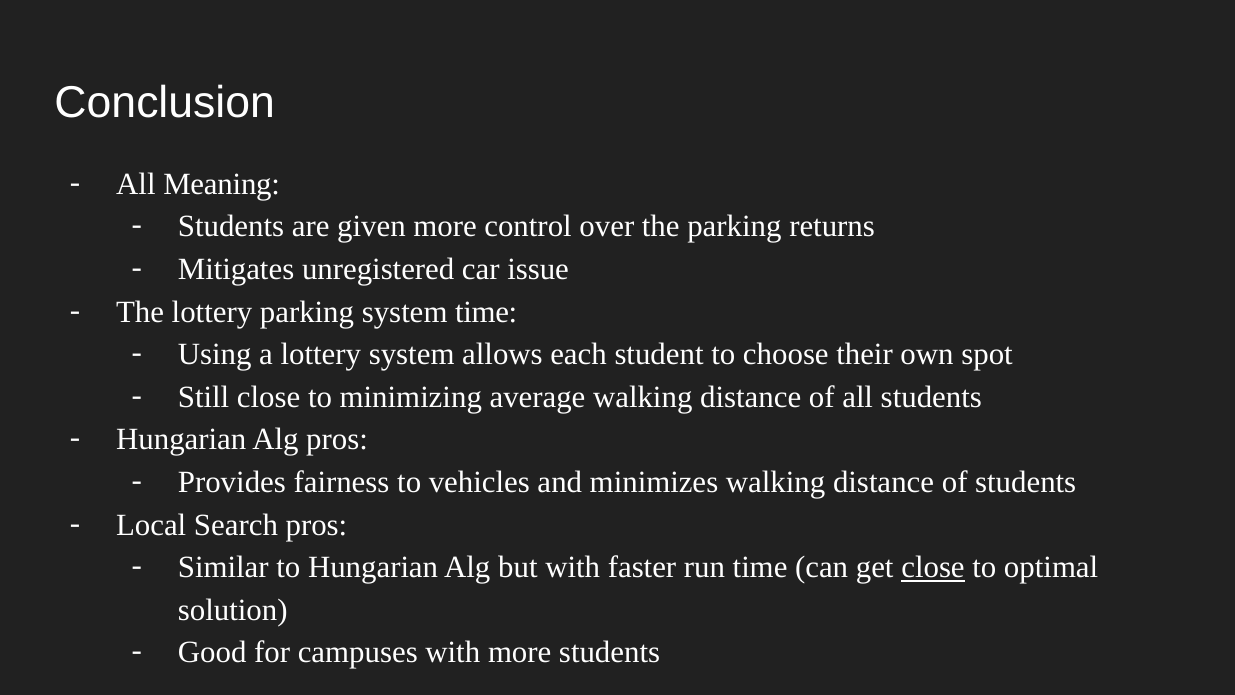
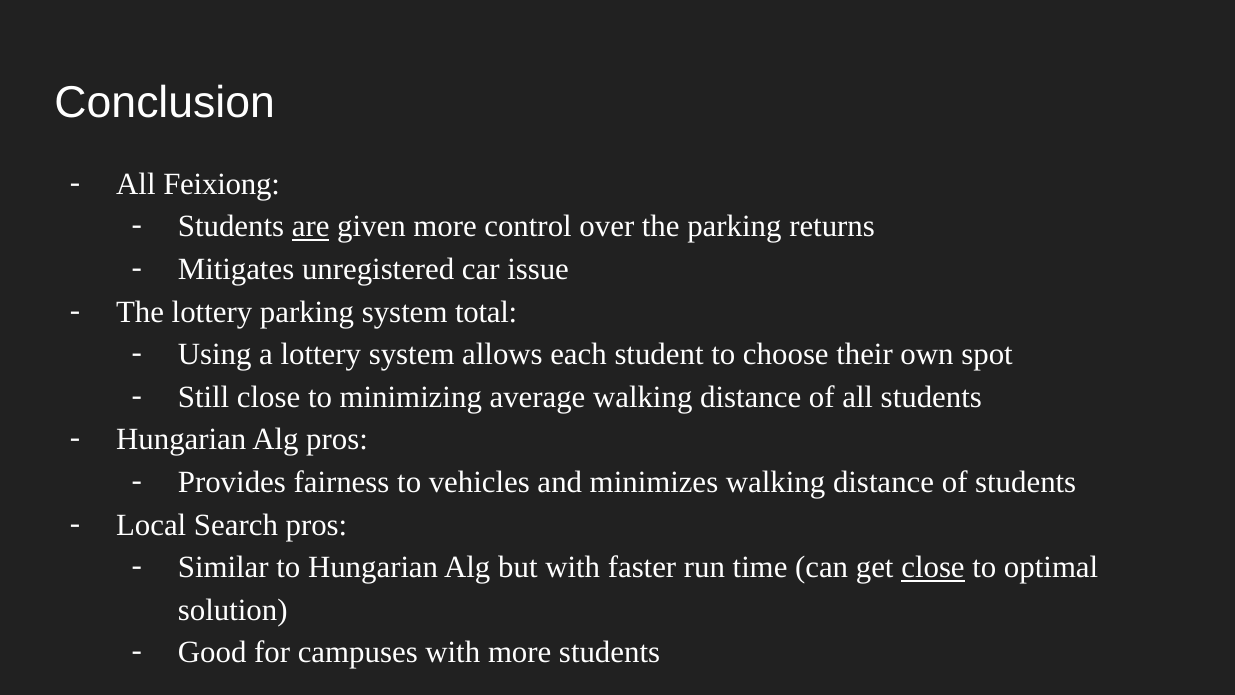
Meaning: Meaning -> Feixiong
are underline: none -> present
system time: time -> total
